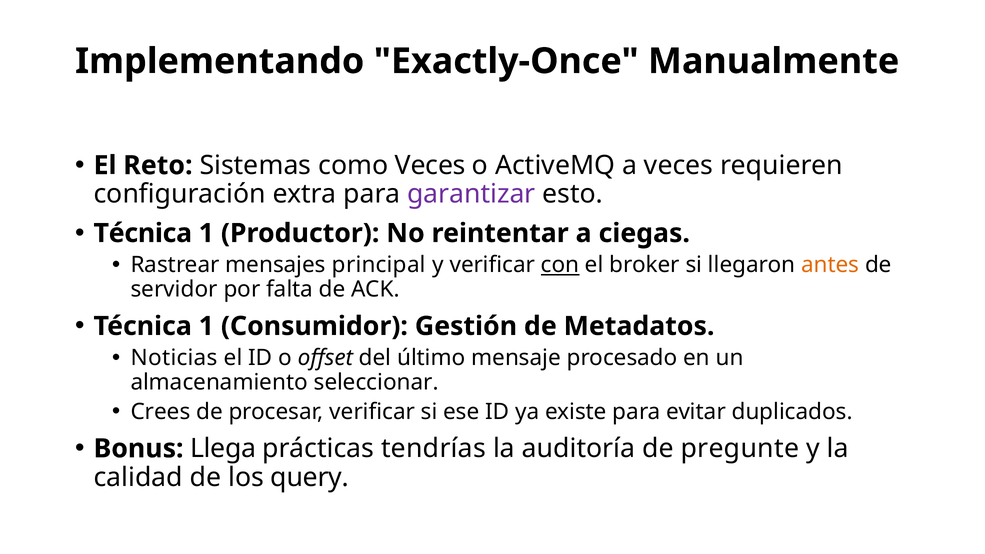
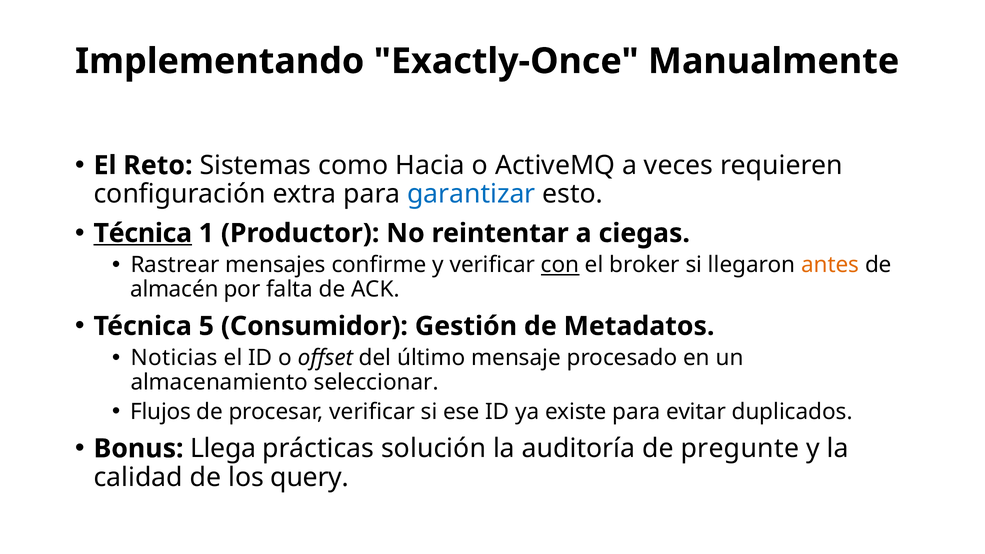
como Veces: Veces -> Hacia
garantizar colour: purple -> blue
Técnica at (143, 233) underline: none -> present
principal: principal -> confirme
servidor: servidor -> almacén
1 at (206, 326): 1 -> 5
Crees: Crees -> Flujos
tendrías: tendrías -> solución
